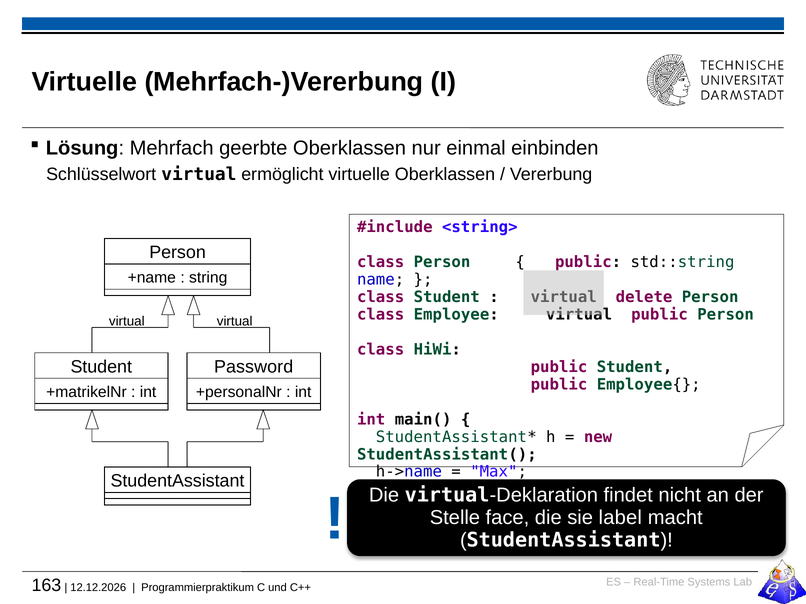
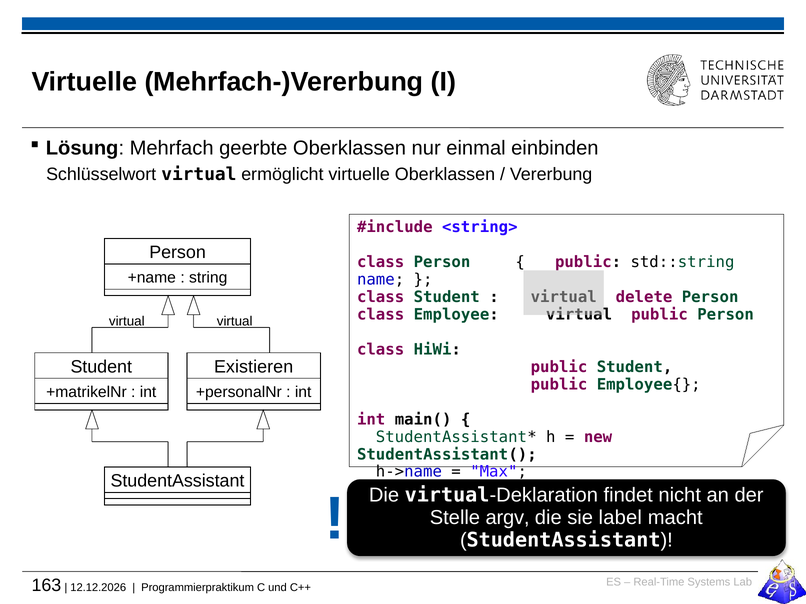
Password: Password -> Existieren
face: face -> argv
